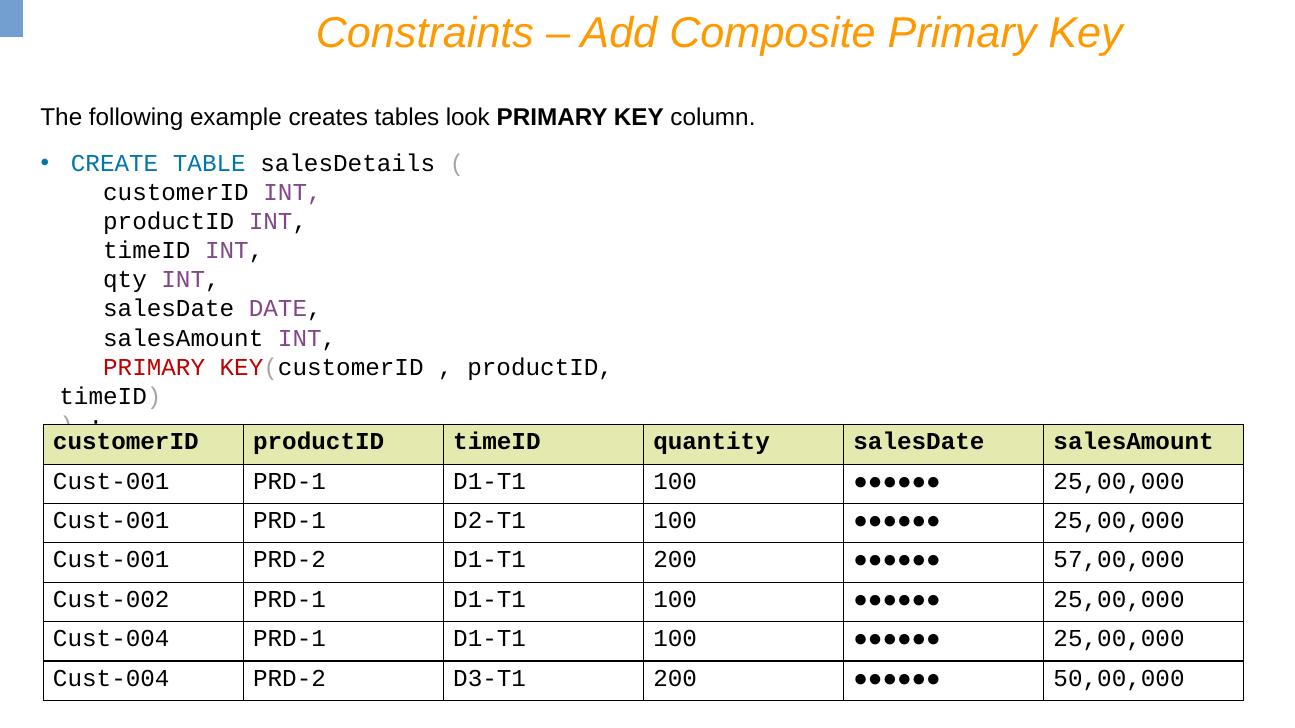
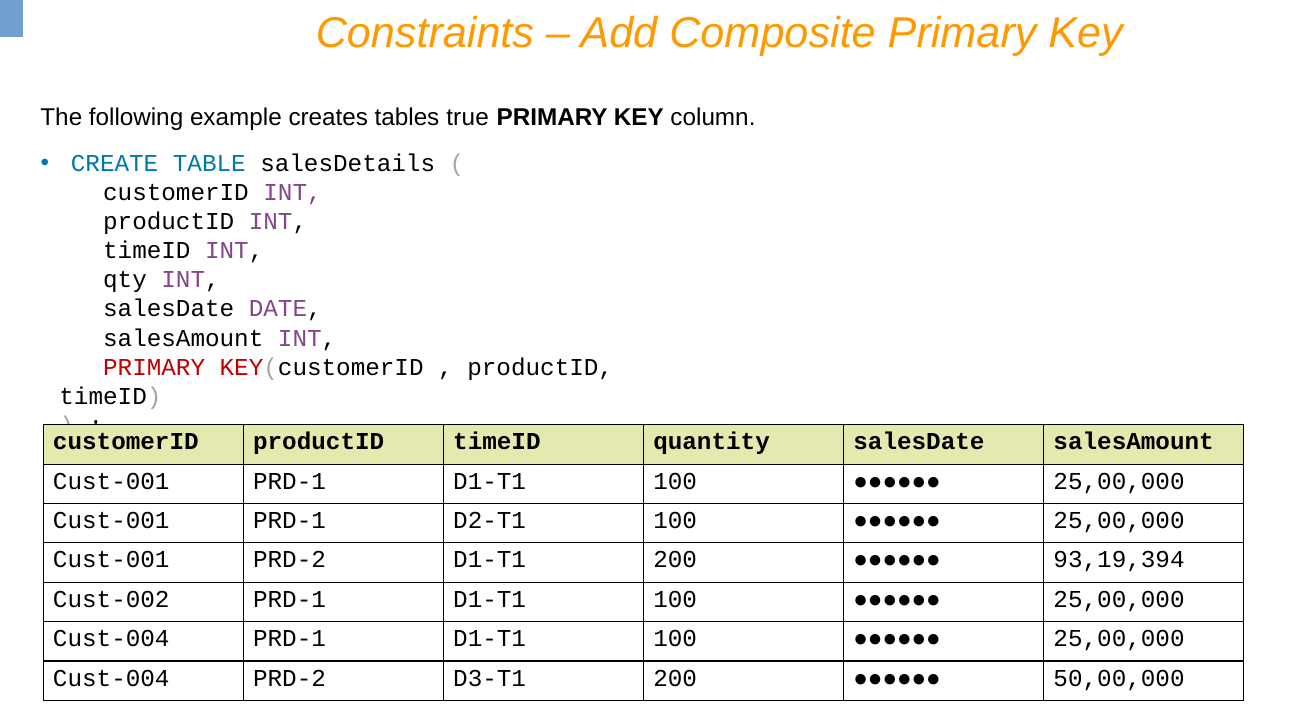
look: look -> true
57,00,000: 57,00,000 -> 93,19,394
